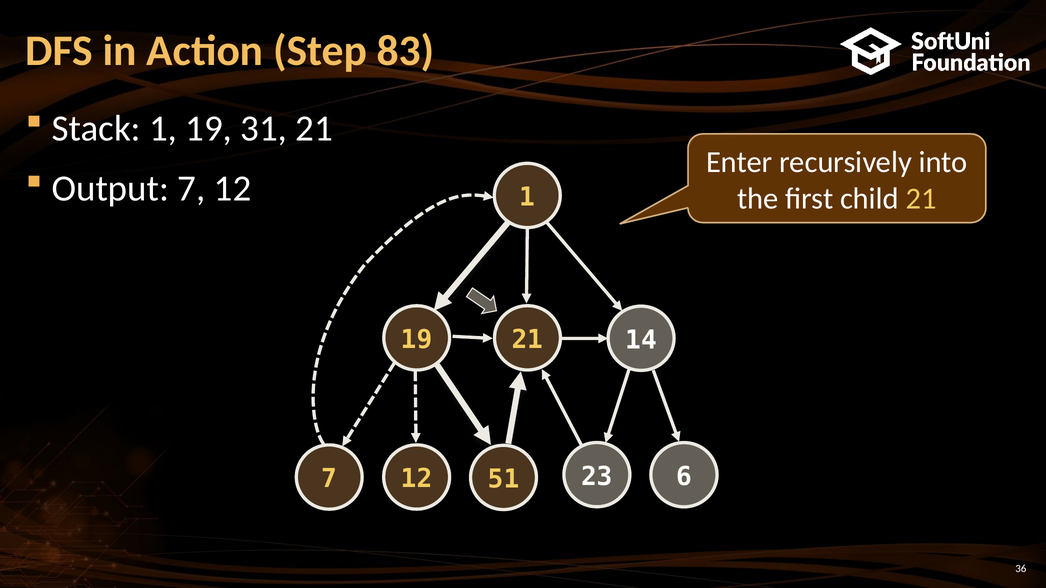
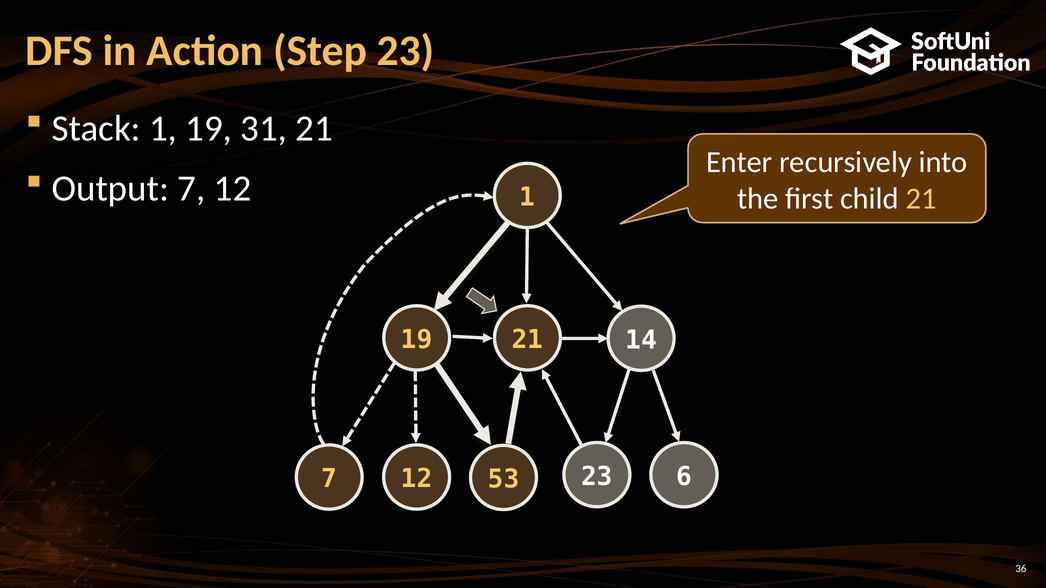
Step 83: 83 -> 23
51: 51 -> 53
